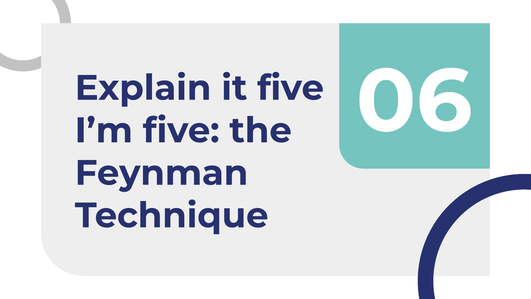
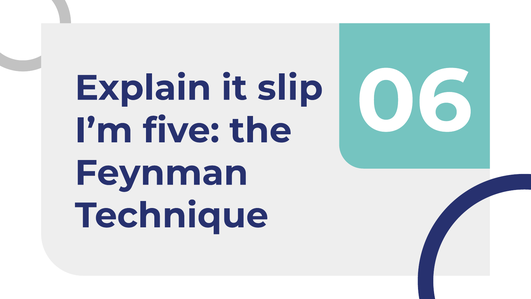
it five: five -> slip
